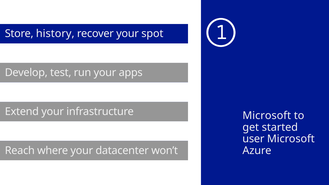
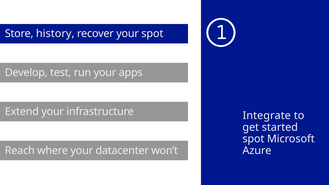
Microsoft at (267, 116): Microsoft -> Integrate
user at (253, 139): user -> spot
